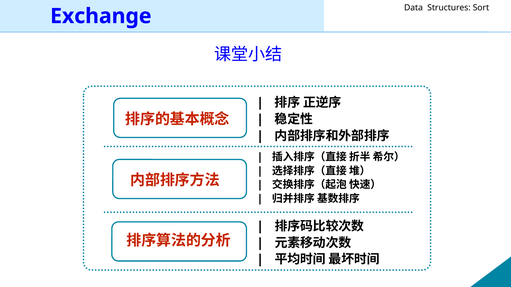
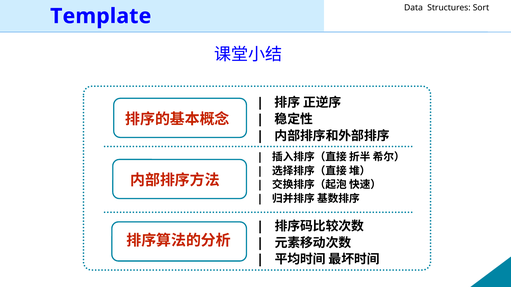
Exchange: Exchange -> Template
